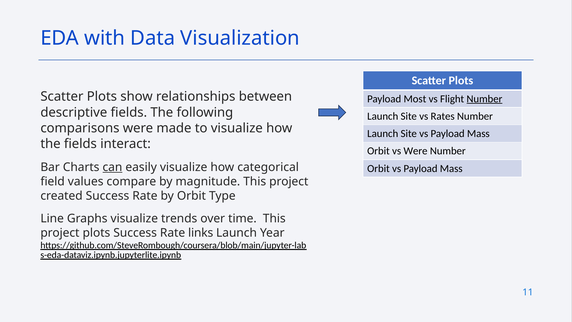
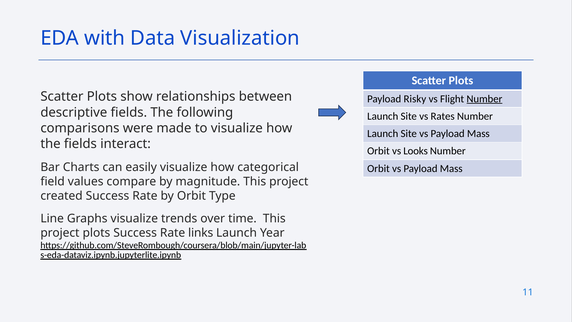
Most: Most -> Risky
vs Were: Were -> Looks
can underline: present -> none
